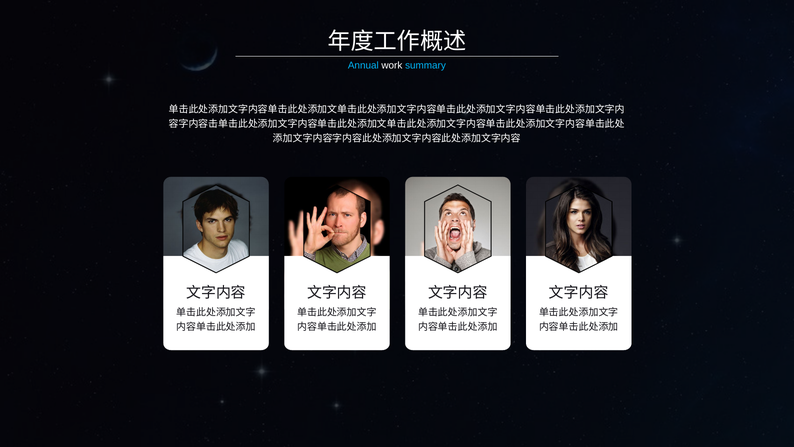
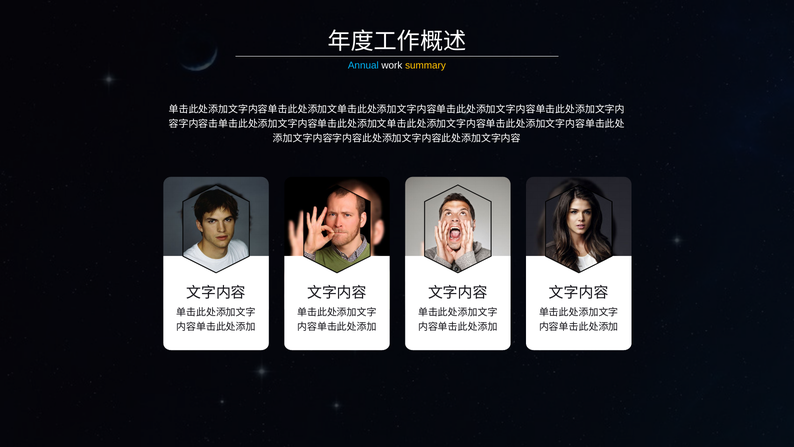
summary colour: light blue -> yellow
